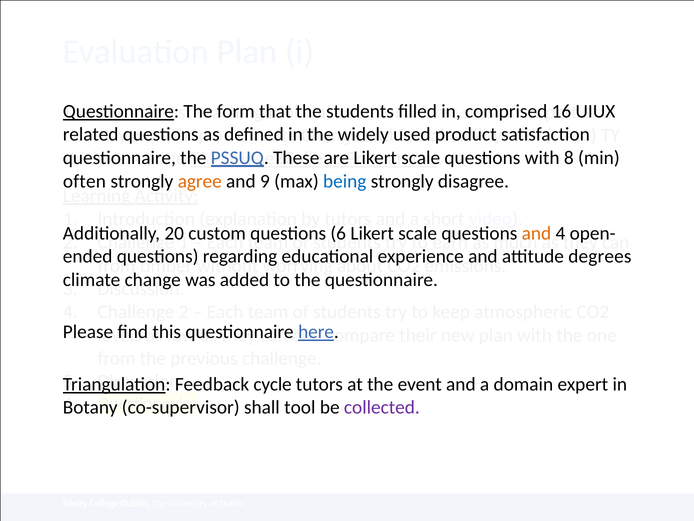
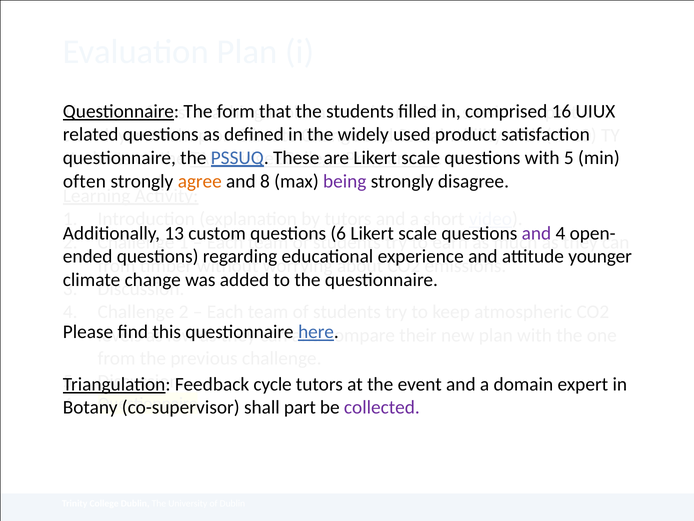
with 8: 8 -> 5
9: 9 -> 8
being colour: blue -> purple
20: 20 -> 13
and at (536, 233) colour: orange -> purple
degrees: degrees -> younger
shall tool: tool -> part
